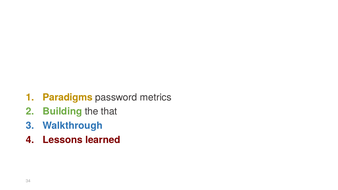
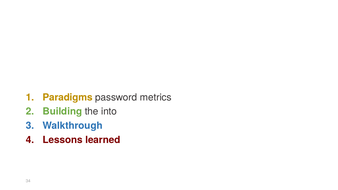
that: that -> into
